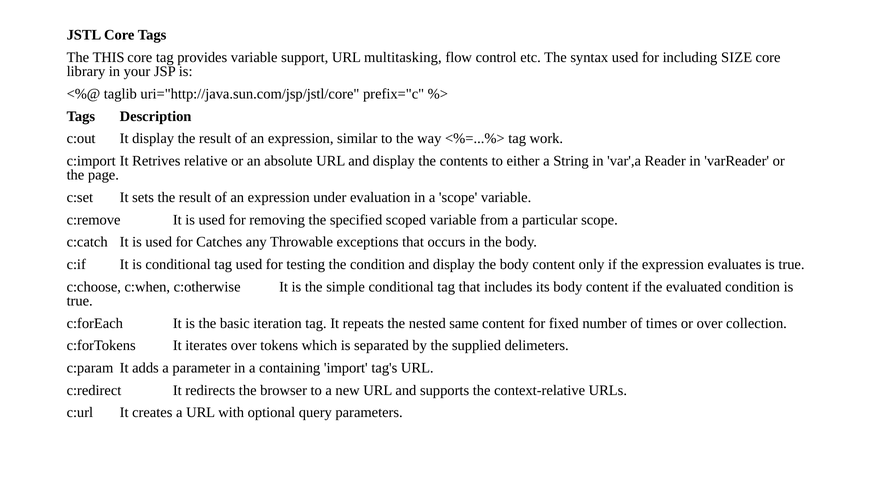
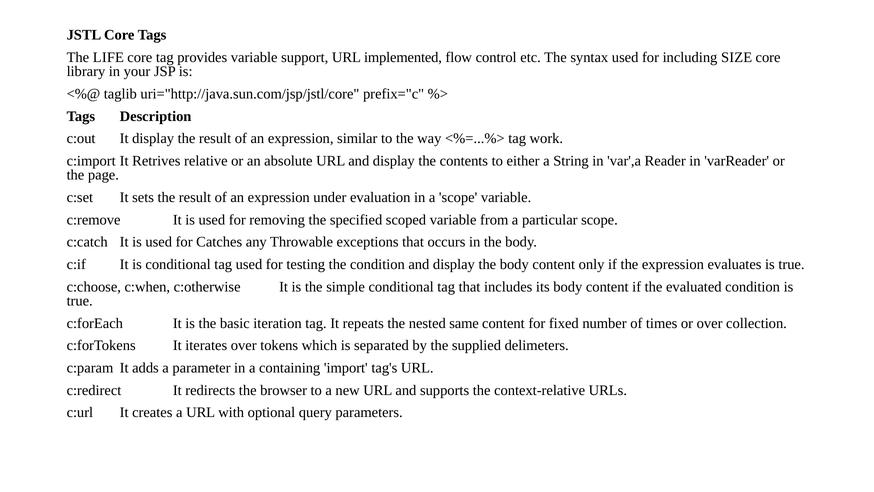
THIS: THIS -> LIFE
multitasking: multitasking -> implemented
